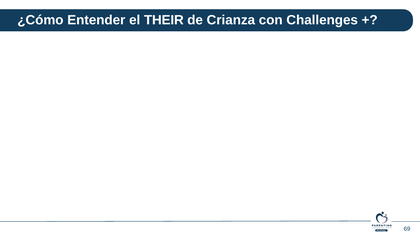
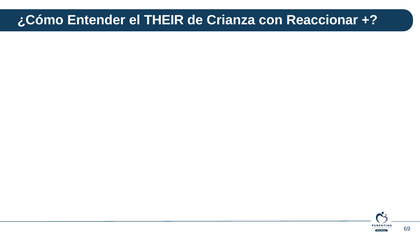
Challenges: Challenges -> Reaccionar
